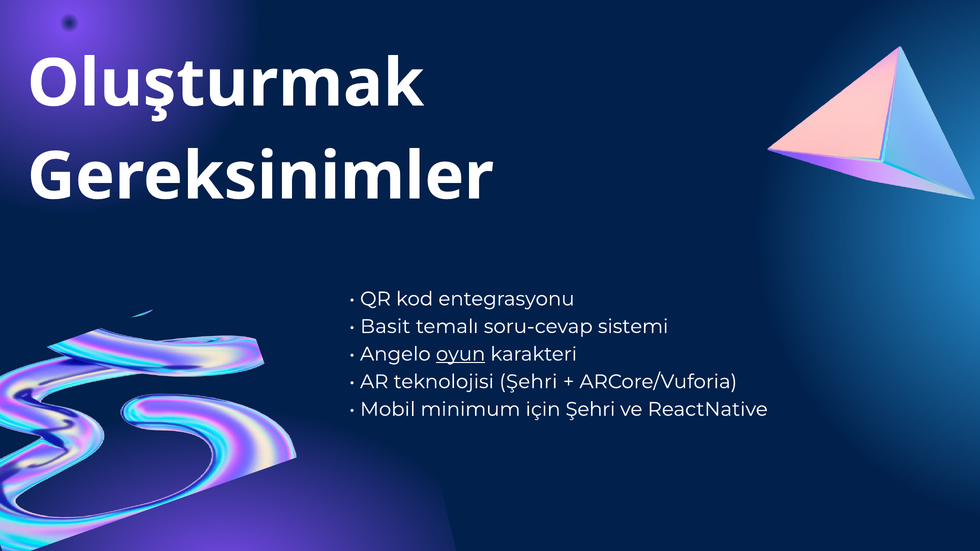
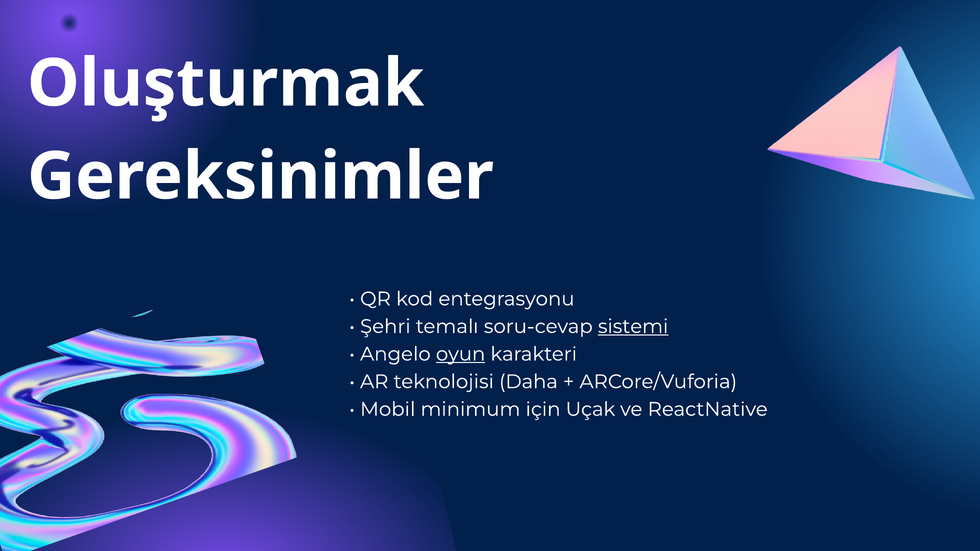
Basit: Basit -> Şehri
sistemi underline: none -> present
teknolojisi Şehri: Şehri -> Daha
için Şehri: Şehri -> Uçak
